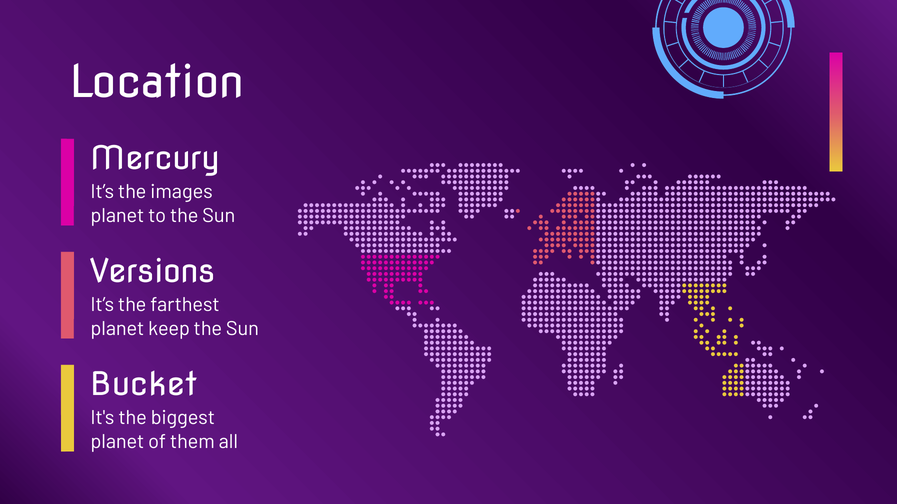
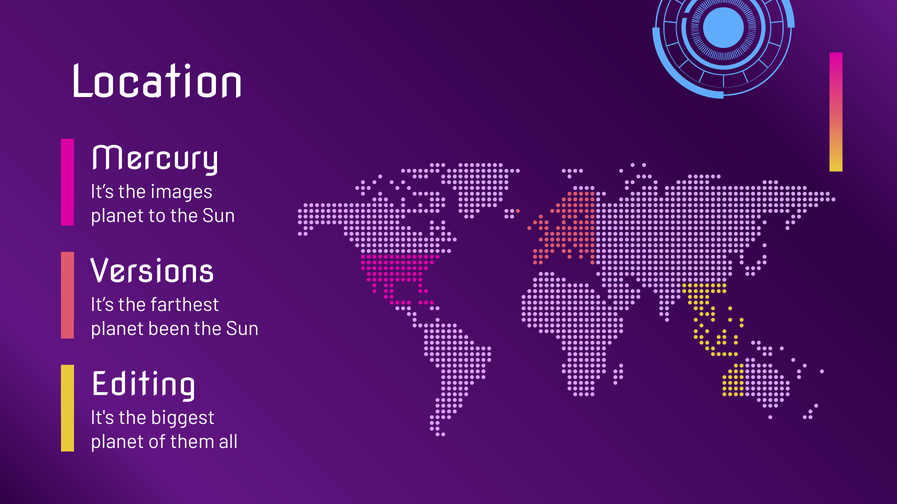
keep: keep -> been
Bucket: Bucket -> Editing
